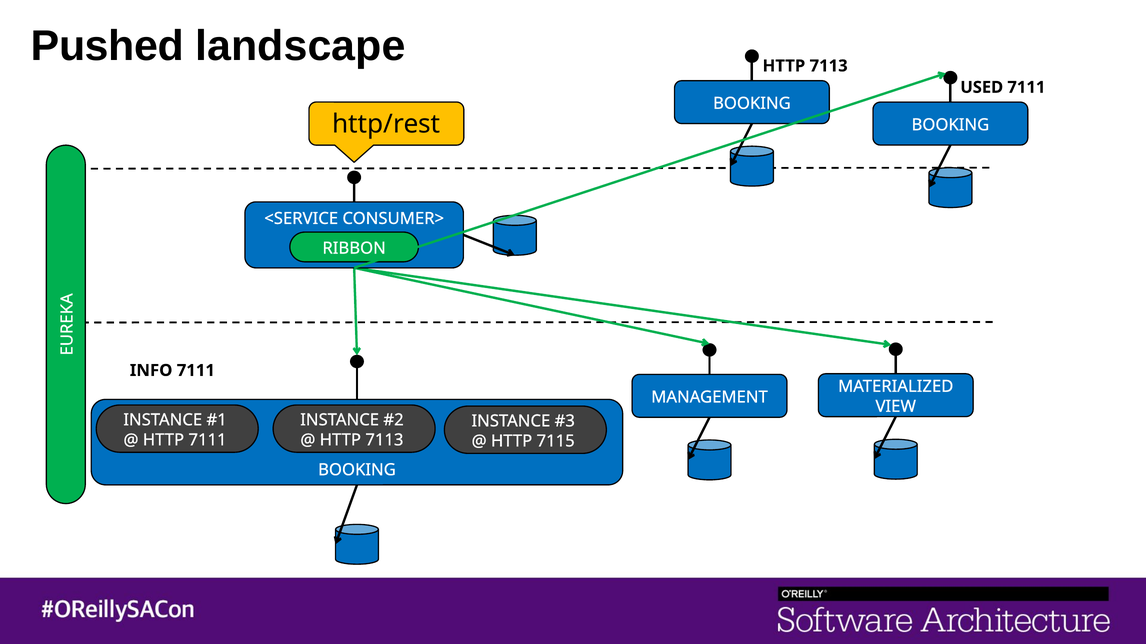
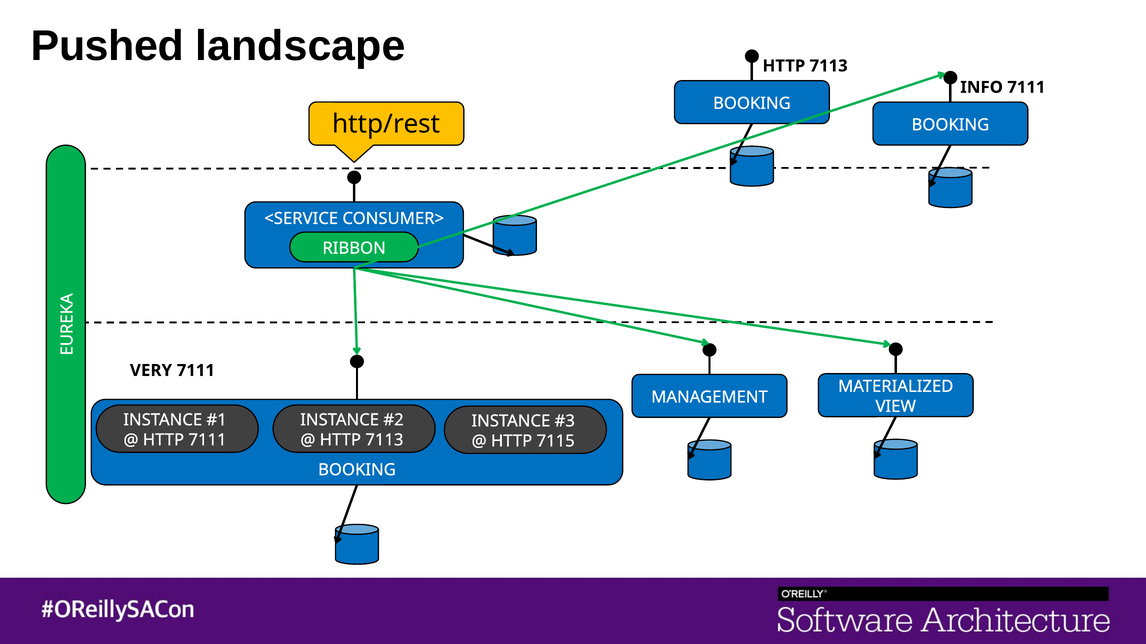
USED: USED -> INFO
INFO: INFO -> VERY
